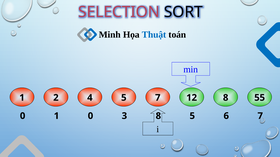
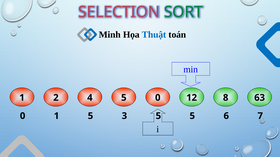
SORT colour: black -> green
5 7: 7 -> 0
55: 55 -> 63
1 0: 0 -> 5
3 8: 8 -> 5
